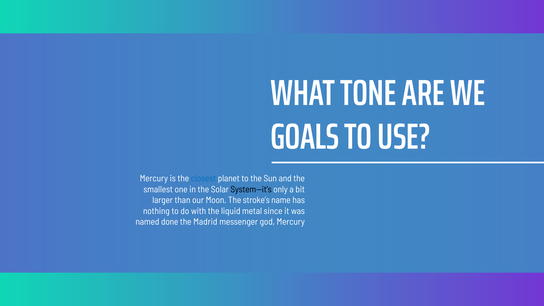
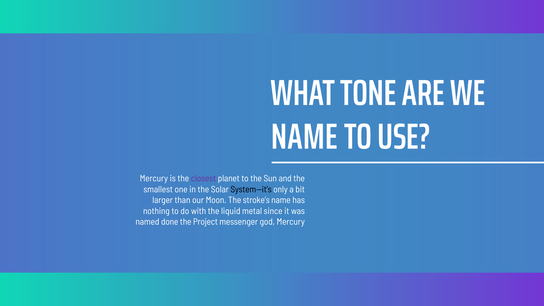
GOALS at (305, 137): GOALS -> NAME
closest colour: blue -> purple
Madrid: Madrid -> Project
